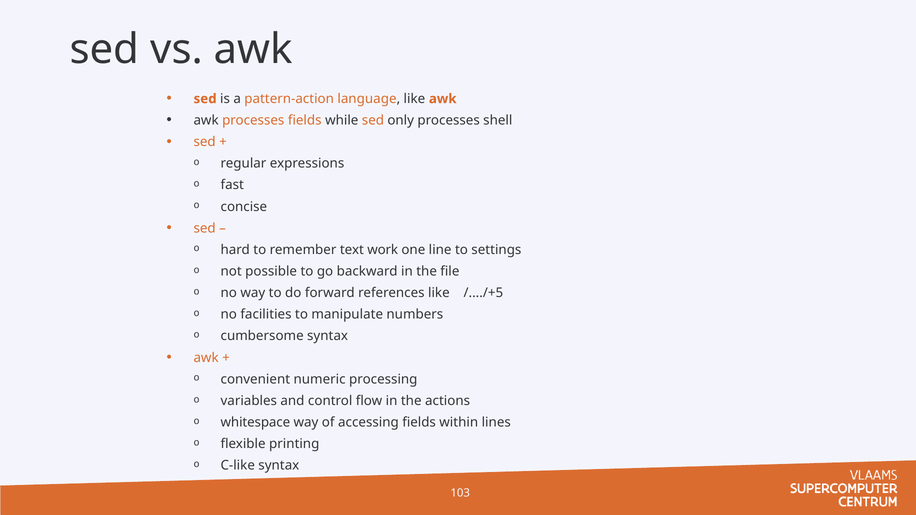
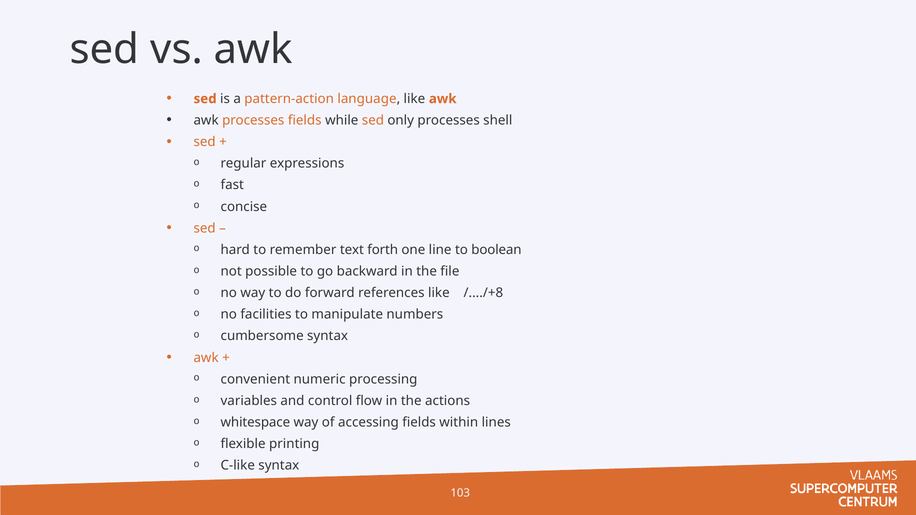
work: work -> forth
settings: settings -> boolean
/..../+5: /..../+5 -> /..../+8
